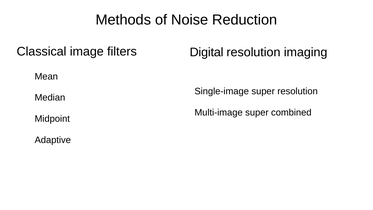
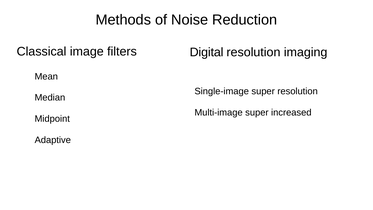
combined: combined -> increased
